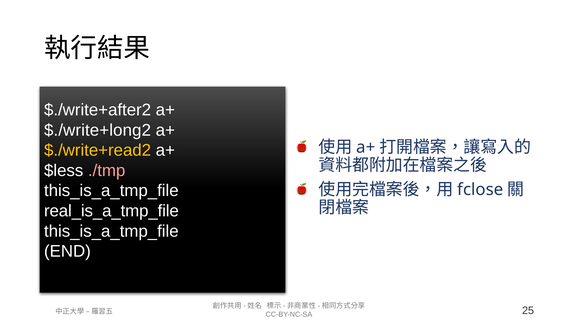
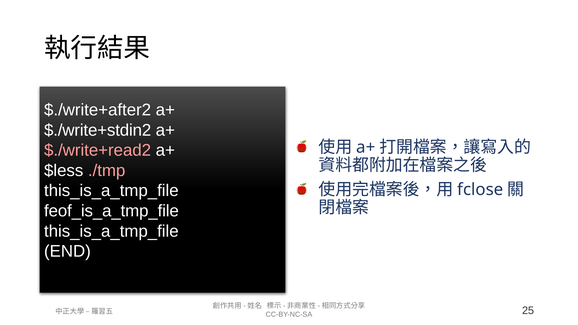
$./write+long2: $./write+long2 -> $./write+stdin2
$./write+read2 colour: yellow -> pink
real_is_a_tmp_file: real_is_a_tmp_file -> feof_is_a_tmp_file
